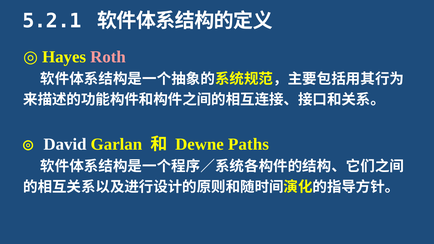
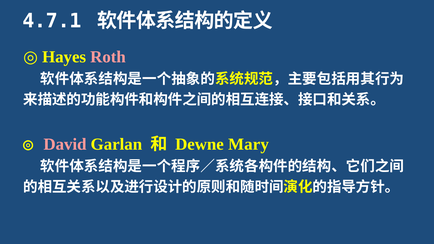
5.2.1: 5.2.1 -> 4.7.1
David colour: white -> pink
Paths: Paths -> Mary
